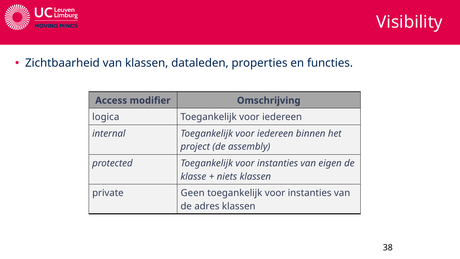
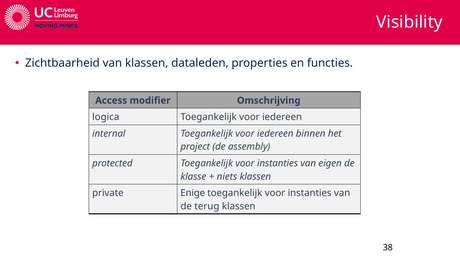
Geen: Geen -> Enige
adres: adres -> terug
